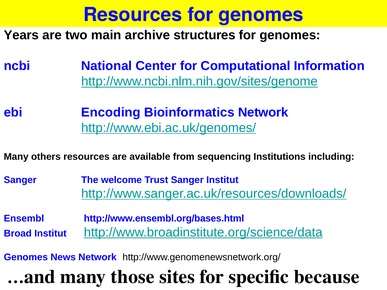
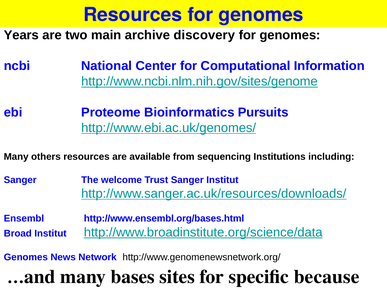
structures: structures -> discovery
Encoding: Encoding -> Proteome
Bioinformatics Network: Network -> Pursuits
those: those -> bases
